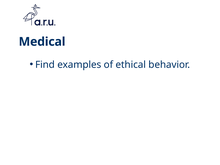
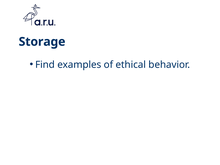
Medical: Medical -> Storage
